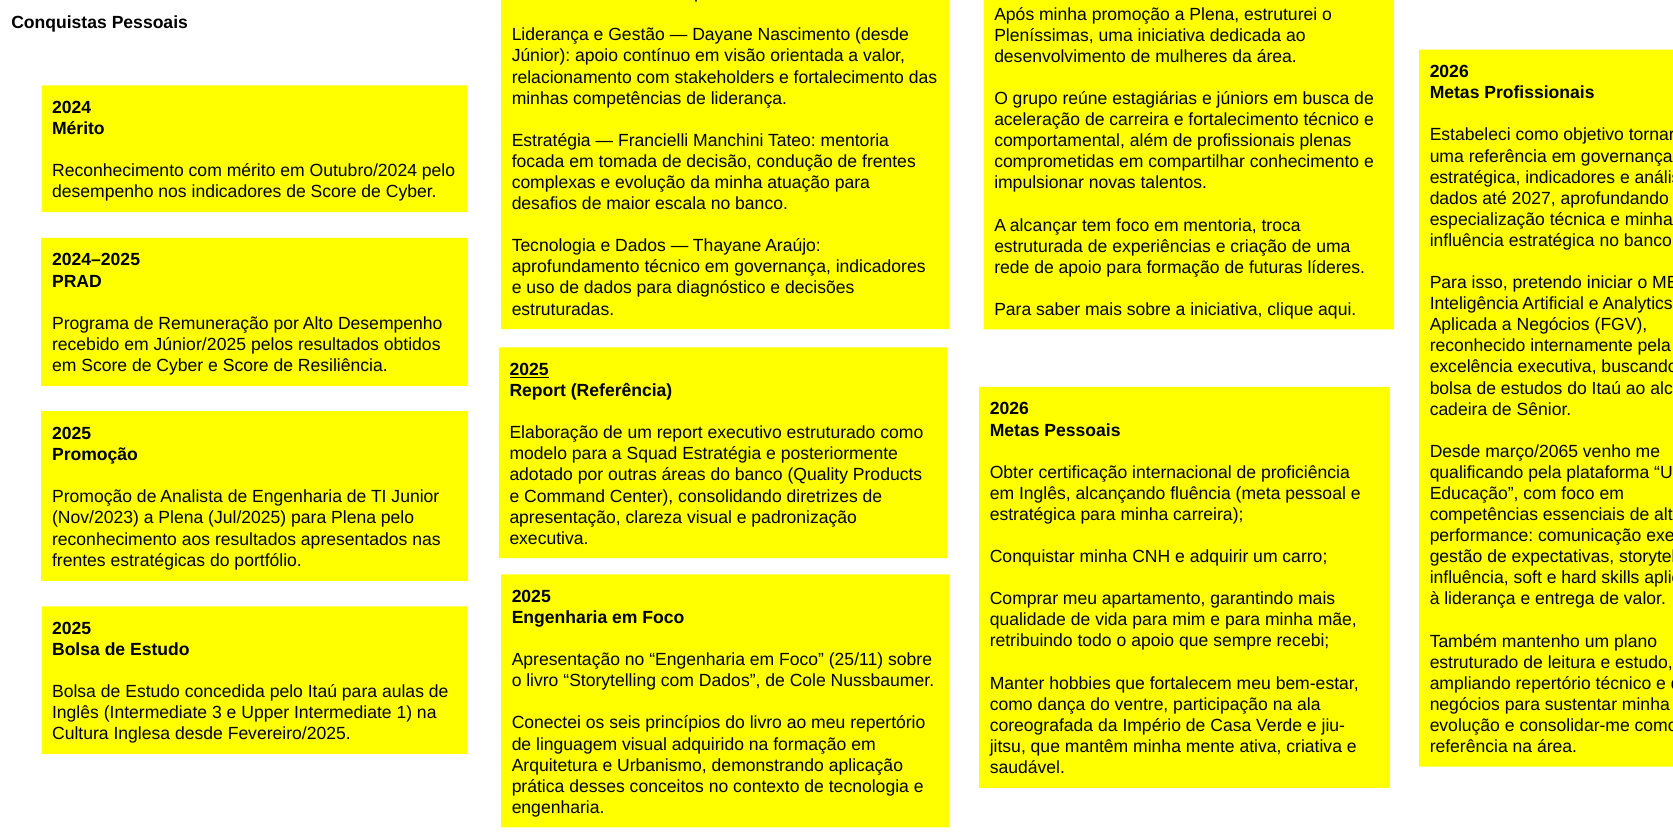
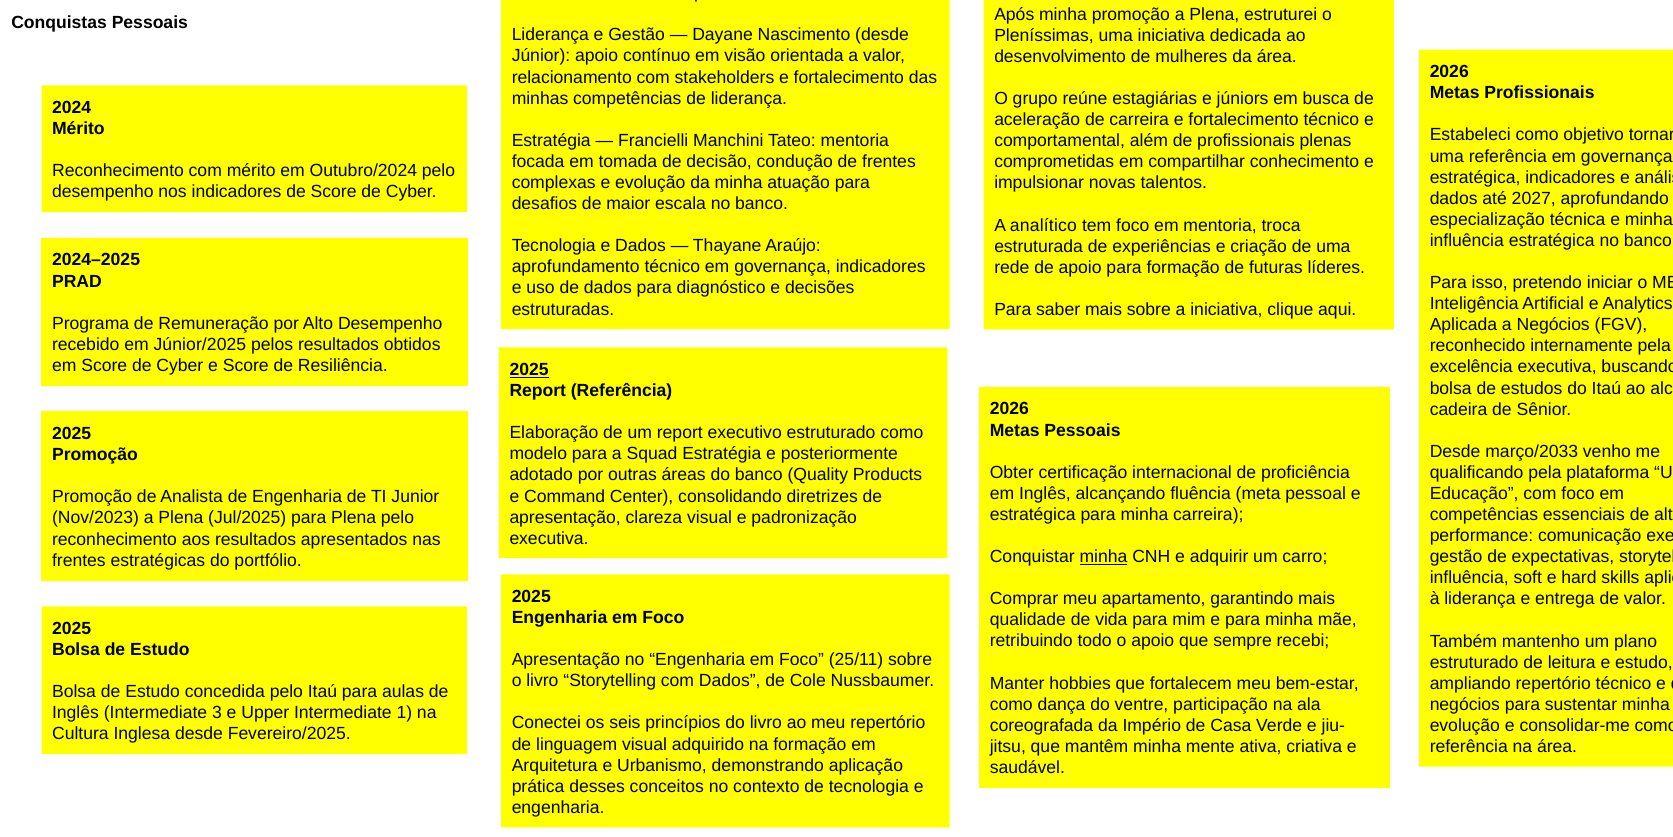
A alcançar: alcançar -> analítico
março/2065: março/2065 -> março/2033
minha at (1103, 556) underline: none -> present
